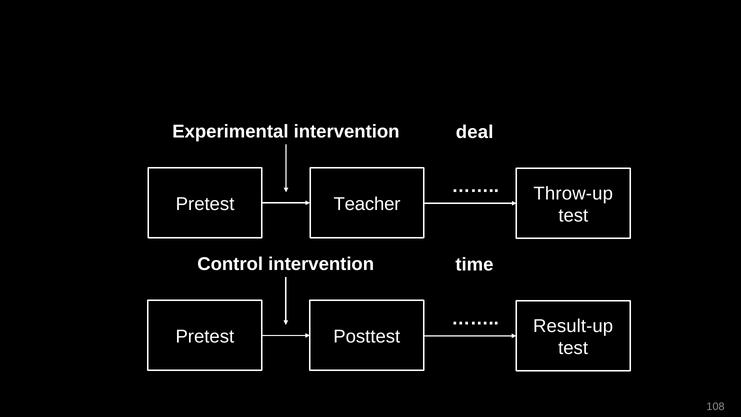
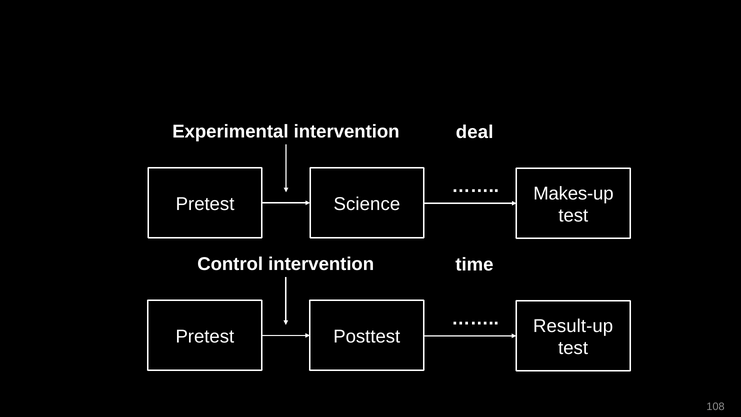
Throw-up: Throw-up -> Makes-up
Teacher: Teacher -> Science
